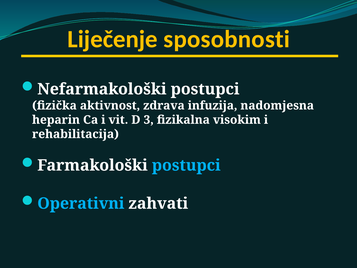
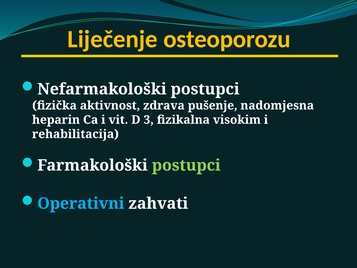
sposobnosti: sposobnosti -> osteoporozu
infuzija: infuzija -> pušenje
postupci at (186, 165) colour: light blue -> light green
